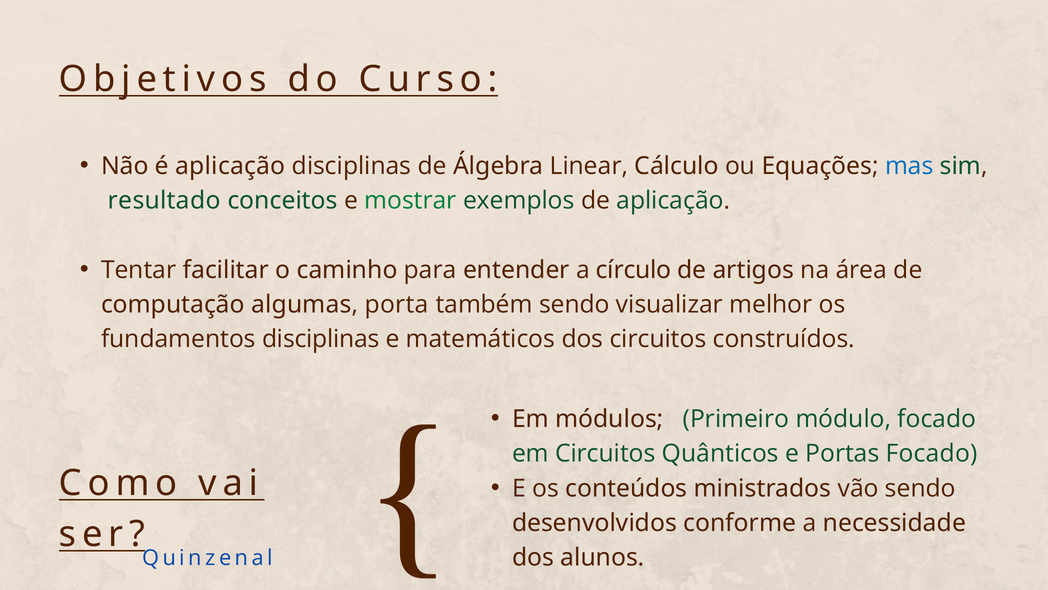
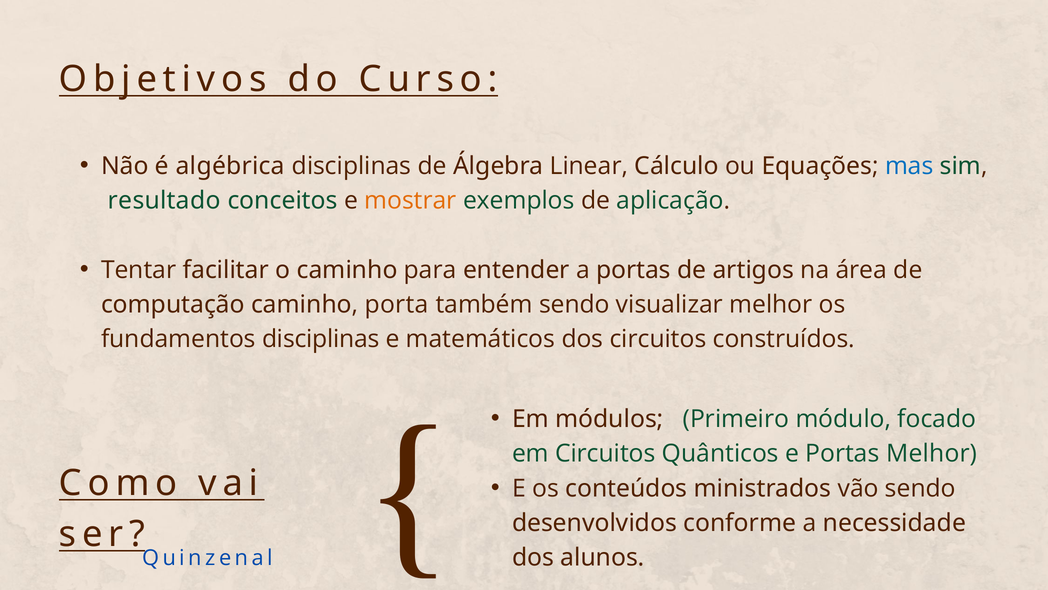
é aplicação: aplicação -> algébrica
mostrar colour: green -> orange
a círculo: círculo -> portas
computação algumas: algumas -> caminho
Portas Focado: Focado -> Melhor
